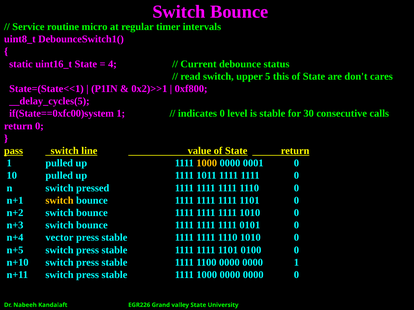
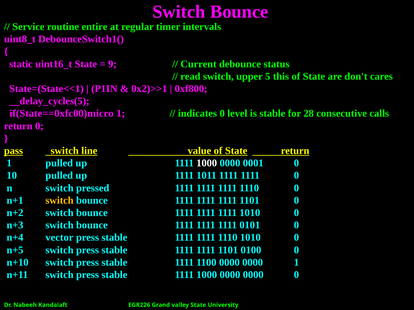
micro: micro -> entire
4: 4 -> 9
if(State==0xfc00)system: if(State==0xfc00)system -> if(State==0xfc00)micro
30: 30 -> 28
1000 at (207, 163) colour: yellow -> white
